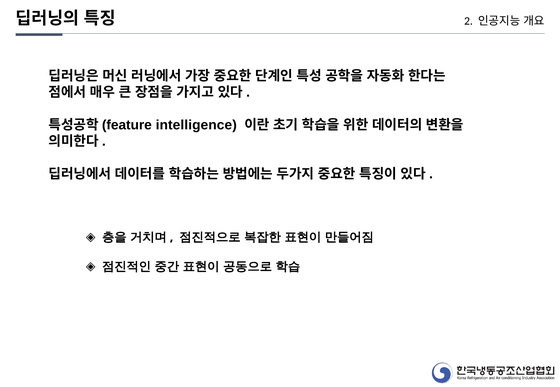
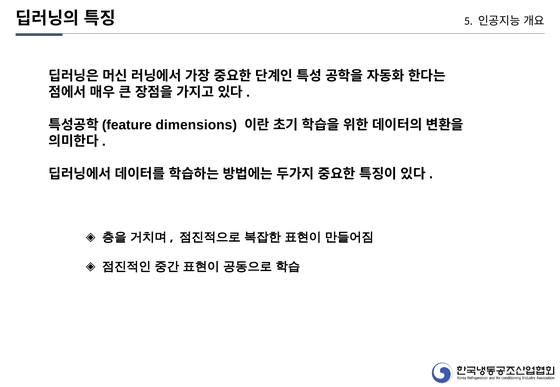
2: 2 -> 5
intelligence: intelligence -> dimensions
